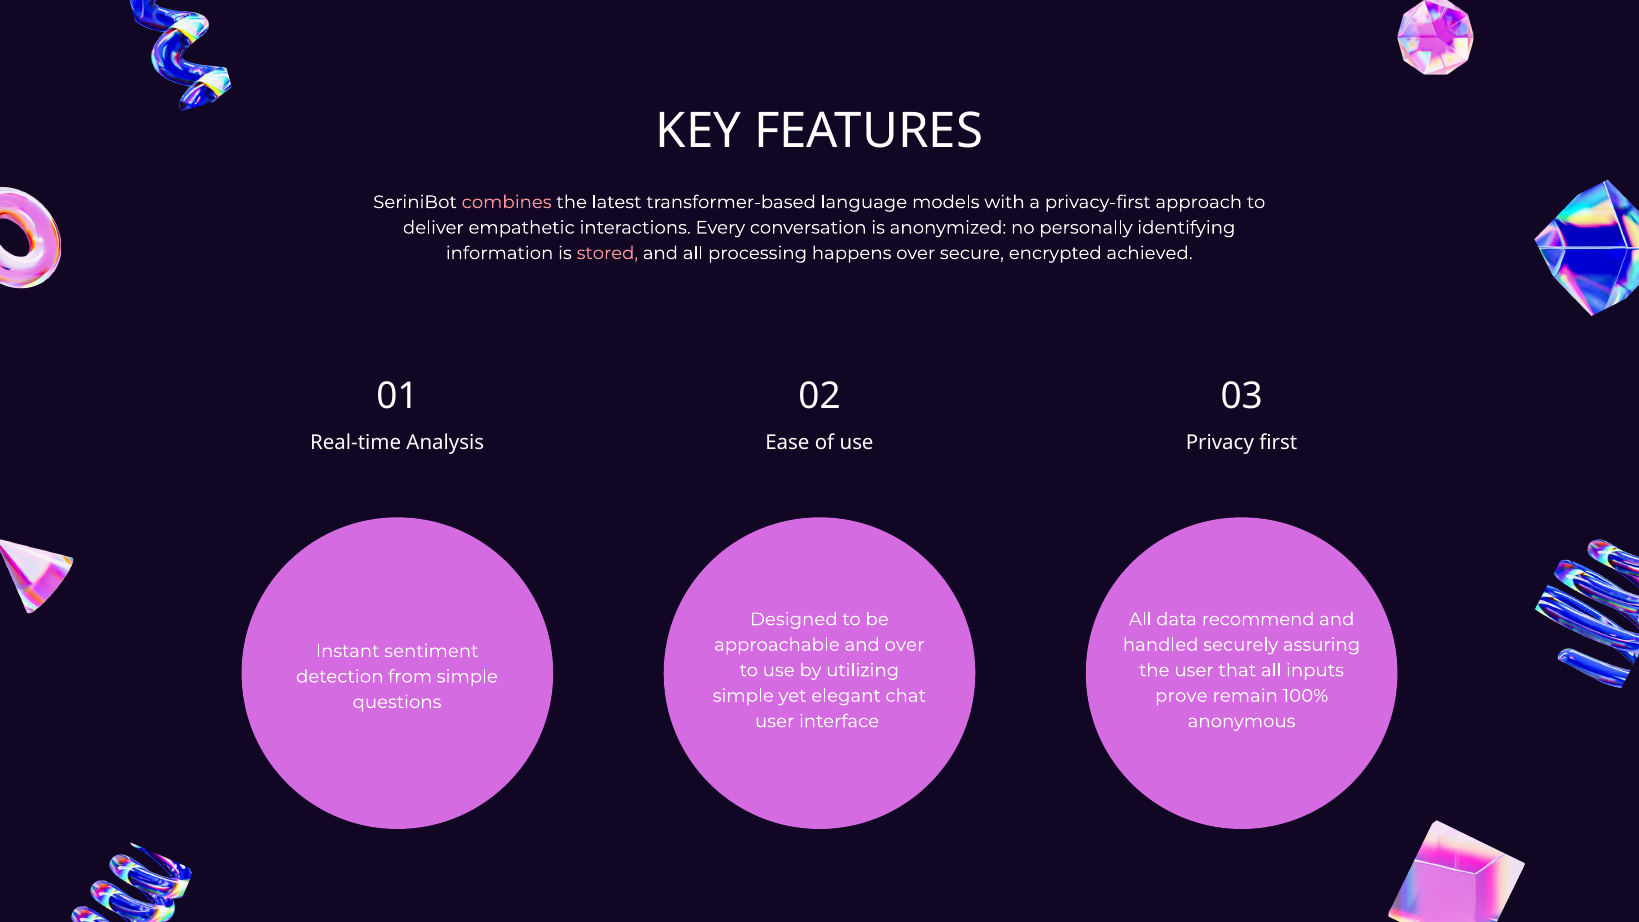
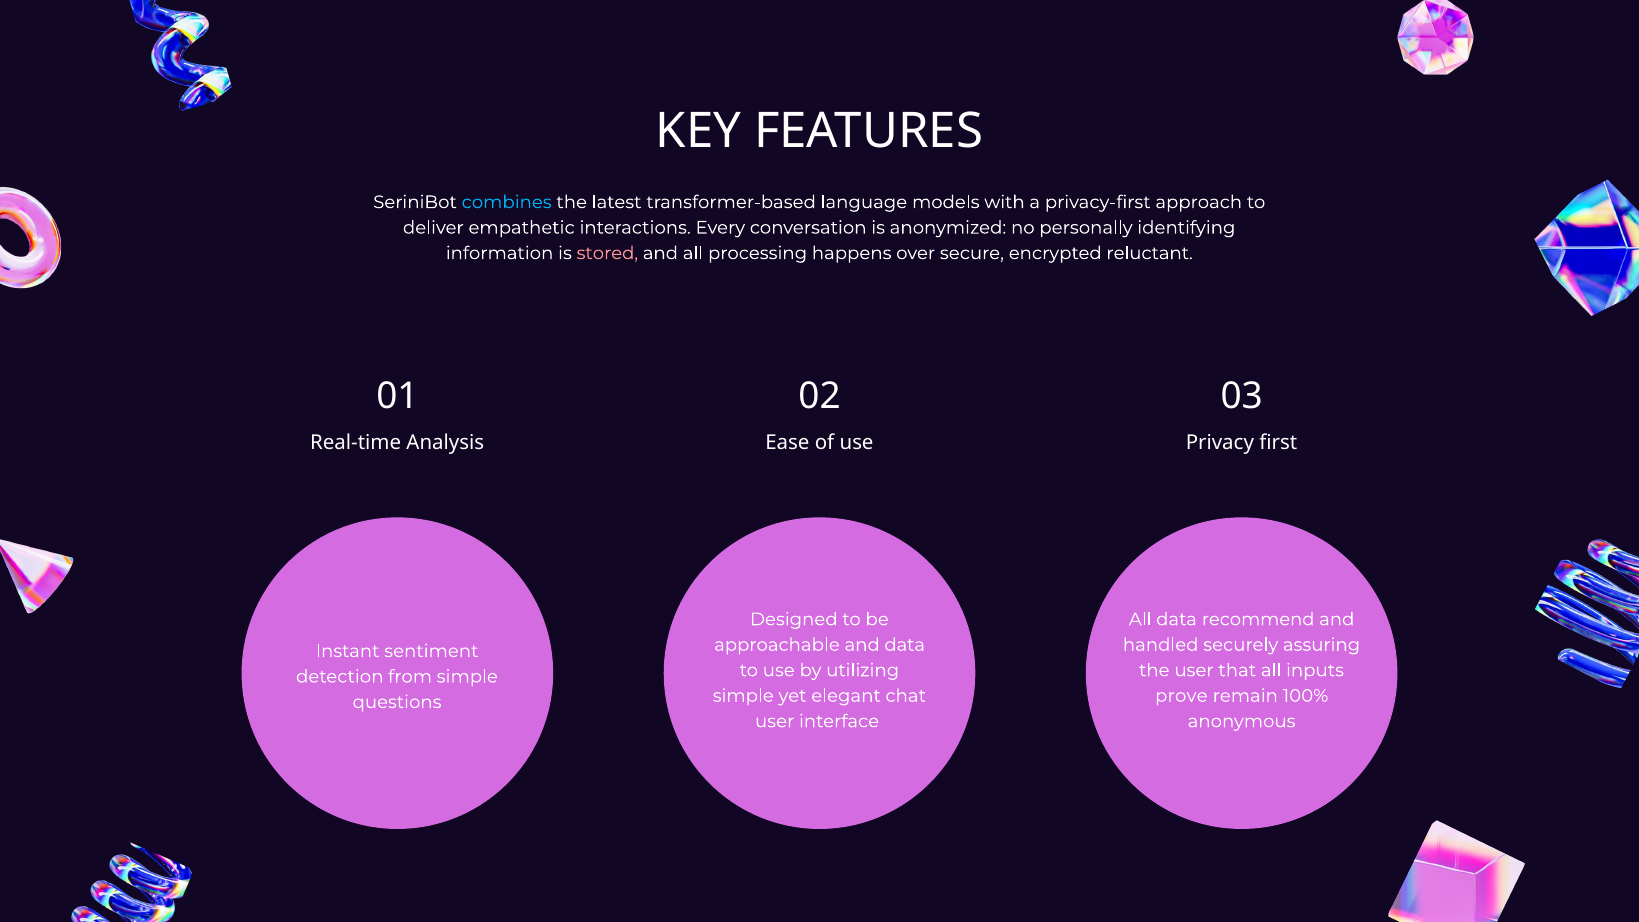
combines colour: pink -> light blue
achieved: achieved -> reluctant
and over: over -> data
